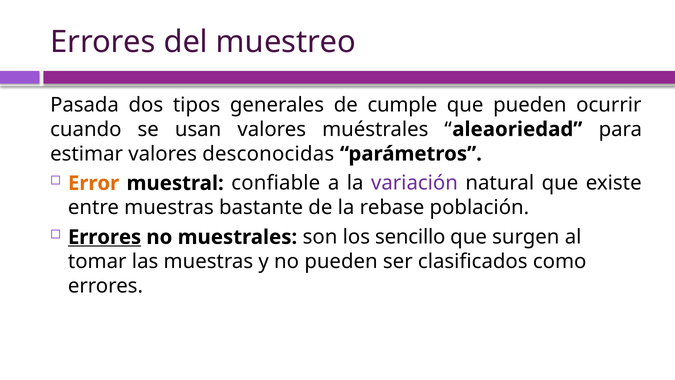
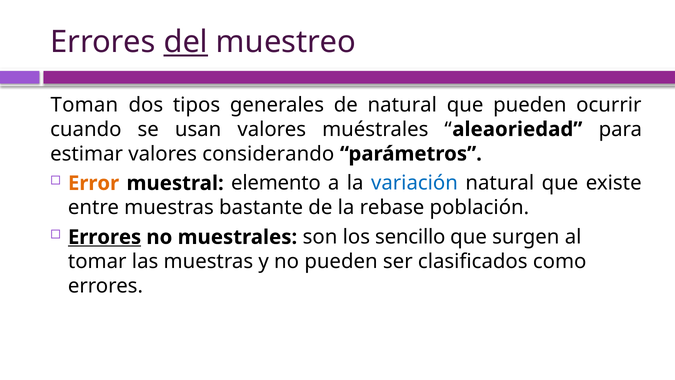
del underline: none -> present
Pasada: Pasada -> Toman
de cumple: cumple -> natural
desconocidas: desconocidas -> considerando
confiable: confiable -> elemento
variación colour: purple -> blue
